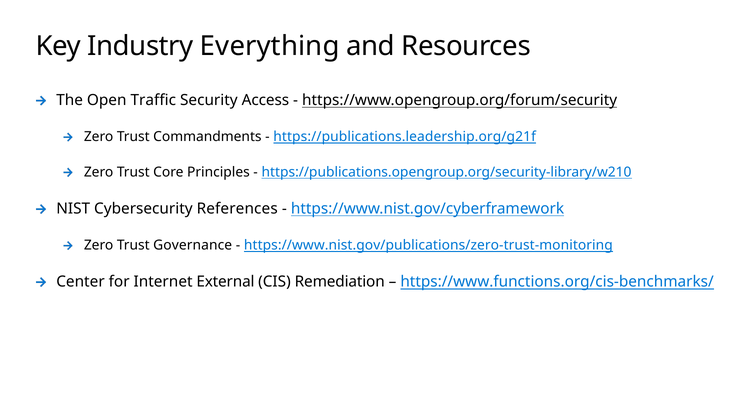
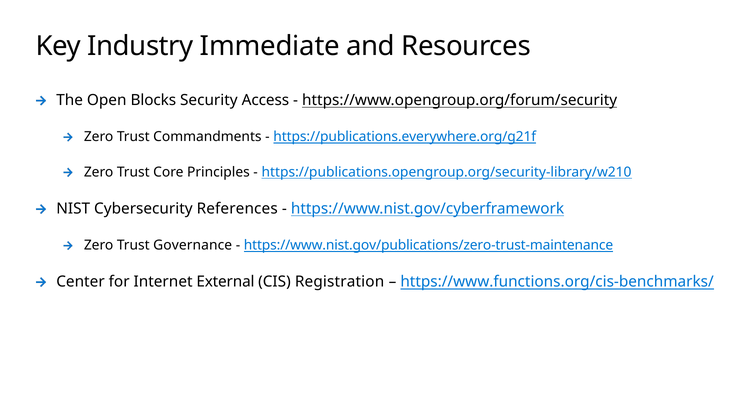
Everything: Everything -> Immediate
Traffic: Traffic -> Blocks
https://publications.leadership.org/g21f: https://publications.leadership.org/g21f -> https://publications.everywhere.org/g21f
https://www.nist.gov/publications/zero-trust-monitoring: https://www.nist.gov/publications/zero-trust-monitoring -> https://www.nist.gov/publications/zero-trust-maintenance
Remediation: Remediation -> Registration
